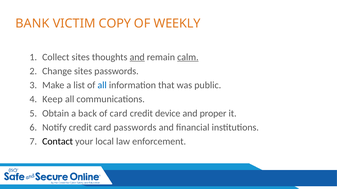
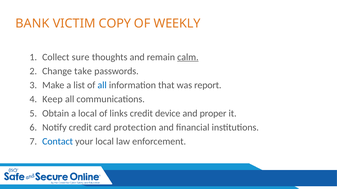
Collect sites: sites -> sure
and at (137, 57) underline: present -> none
Change sites: sites -> take
public: public -> report
a back: back -> local
of card: card -> links
card passwords: passwords -> protection
Contact colour: black -> blue
